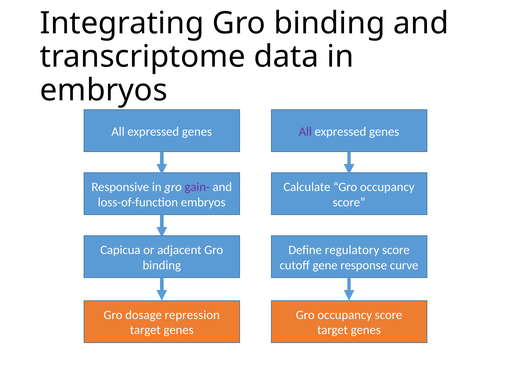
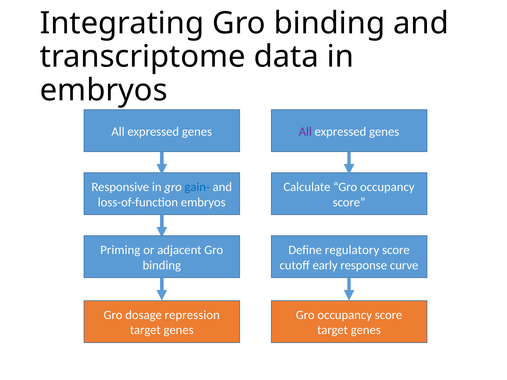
gain- colour: purple -> blue
Capicua: Capicua -> Priming
gene: gene -> early
